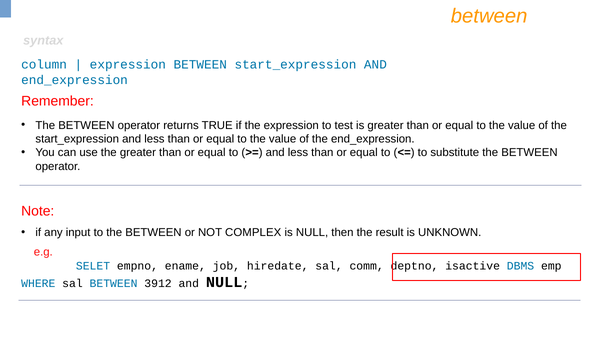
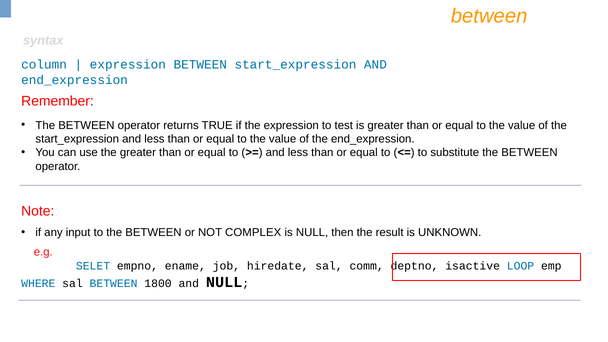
DBMS: DBMS -> LOOP
3912: 3912 -> 1800
